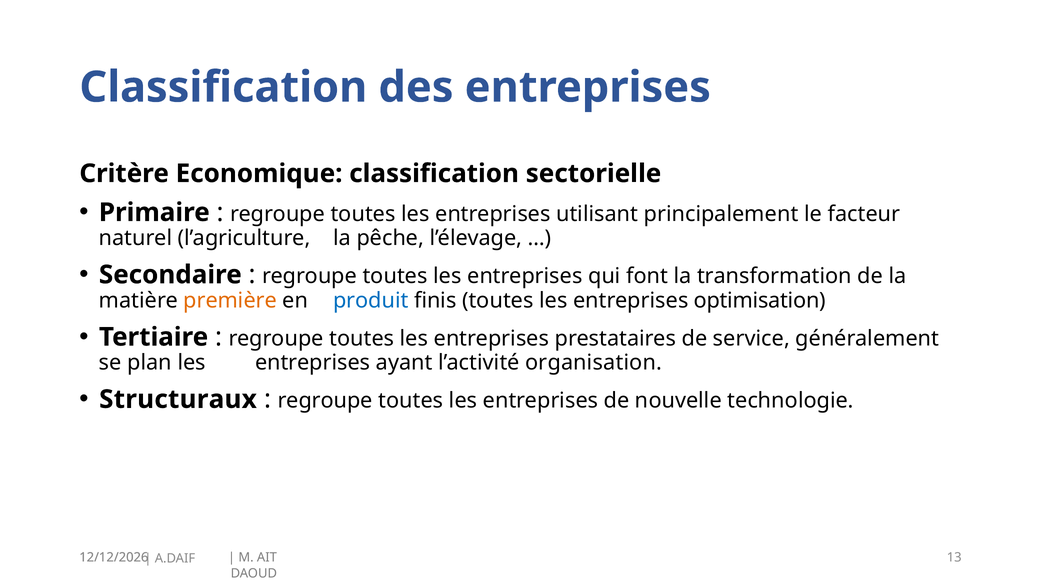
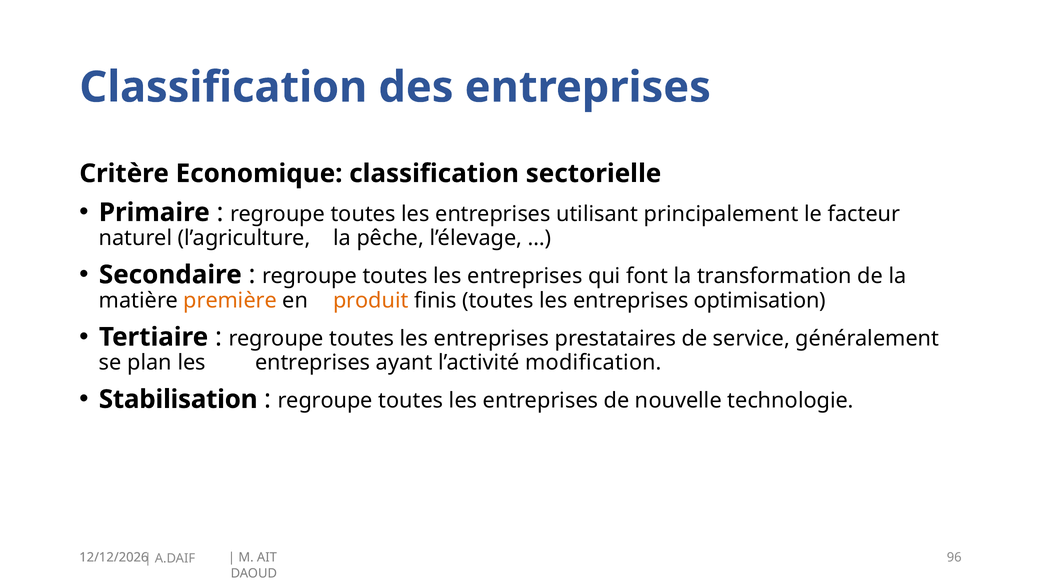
produit colour: blue -> orange
organisation: organisation -> modification
Structuraux: Structuraux -> Stabilisation
13: 13 -> 96
